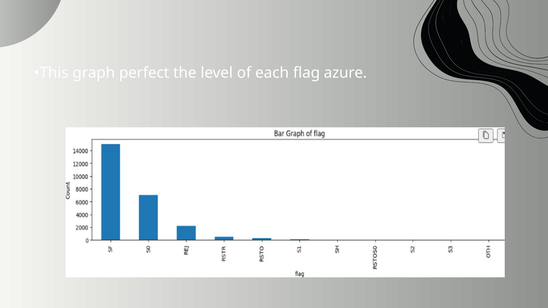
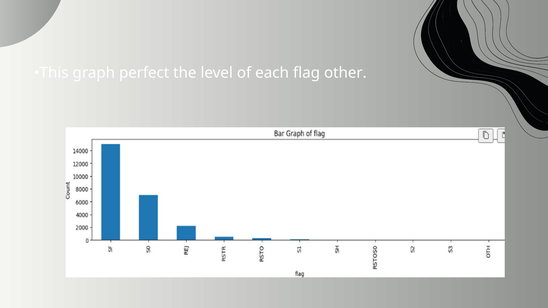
azure: azure -> other
